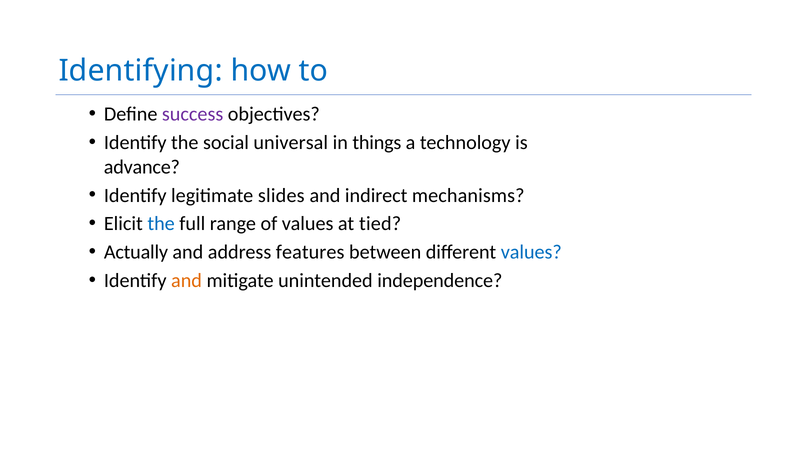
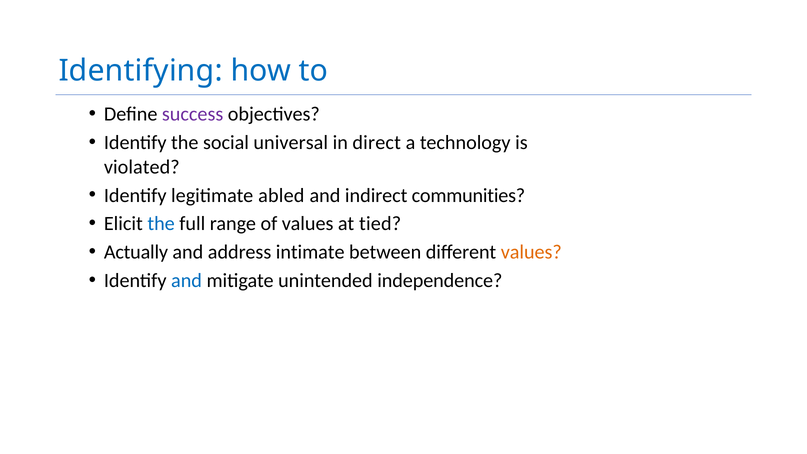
things: things -> direct
advance: advance -> violated
slides: slides -> abled
mechanisms: mechanisms -> communities
features: features -> intimate
values at (531, 252) colour: blue -> orange
and at (187, 281) colour: orange -> blue
